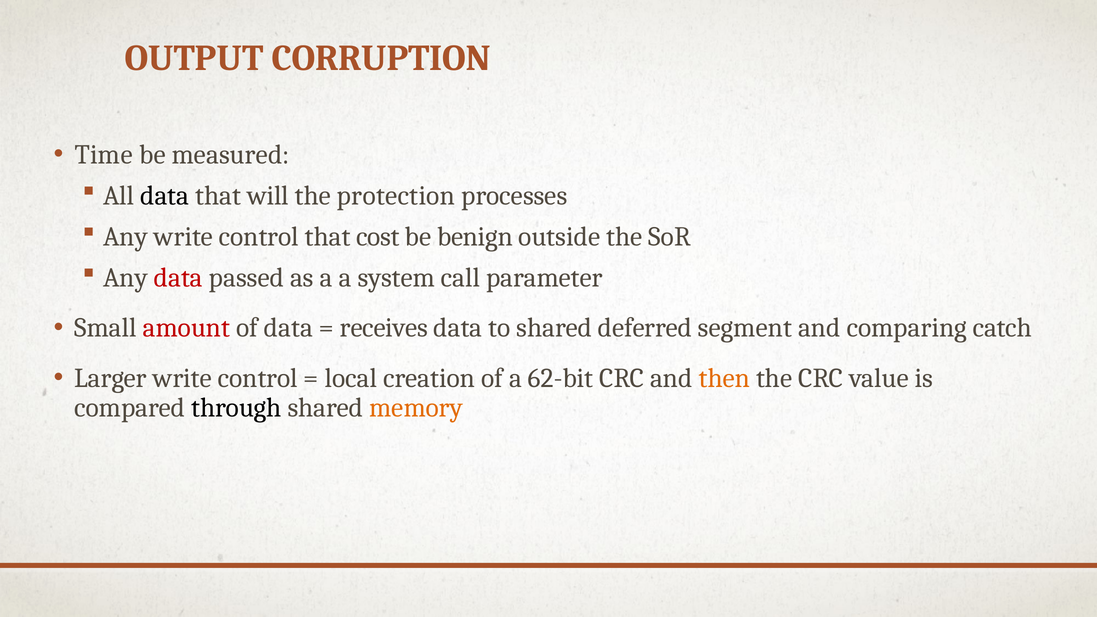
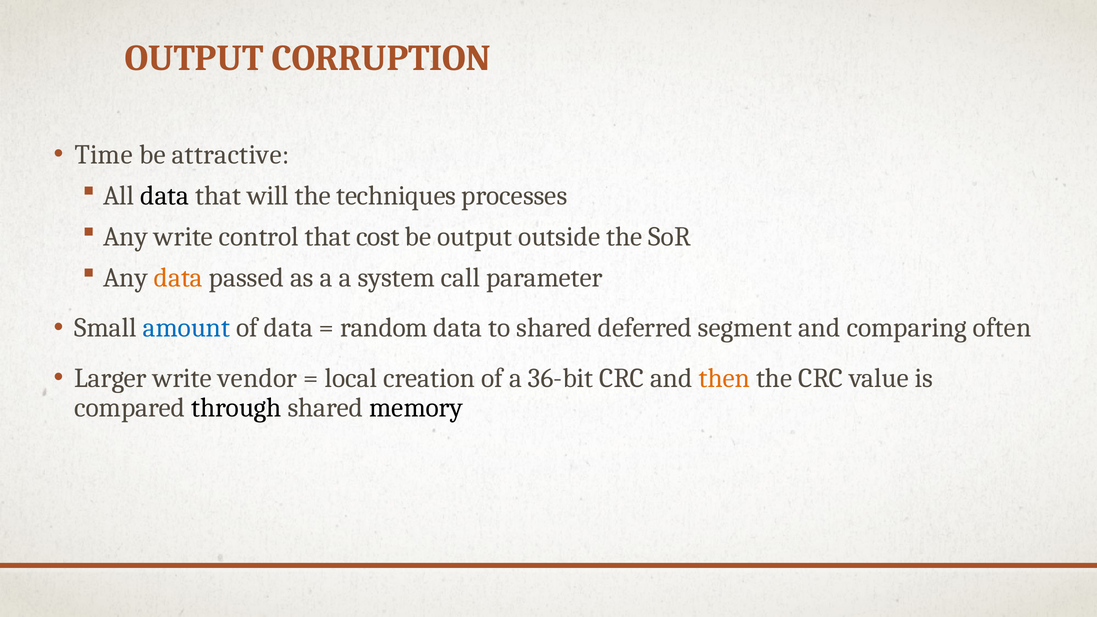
measured: measured -> attractive
protection: protection -> techniques
be benign: benign -> output
data at (178, 278) colour: red -> orange
amount colour: red -> blue
receives: receives -> random
catch: catch -> often
Larger write control: control -> vendor
62-bit: 62-bit -> 36-bit
memory colour: orange -> black
